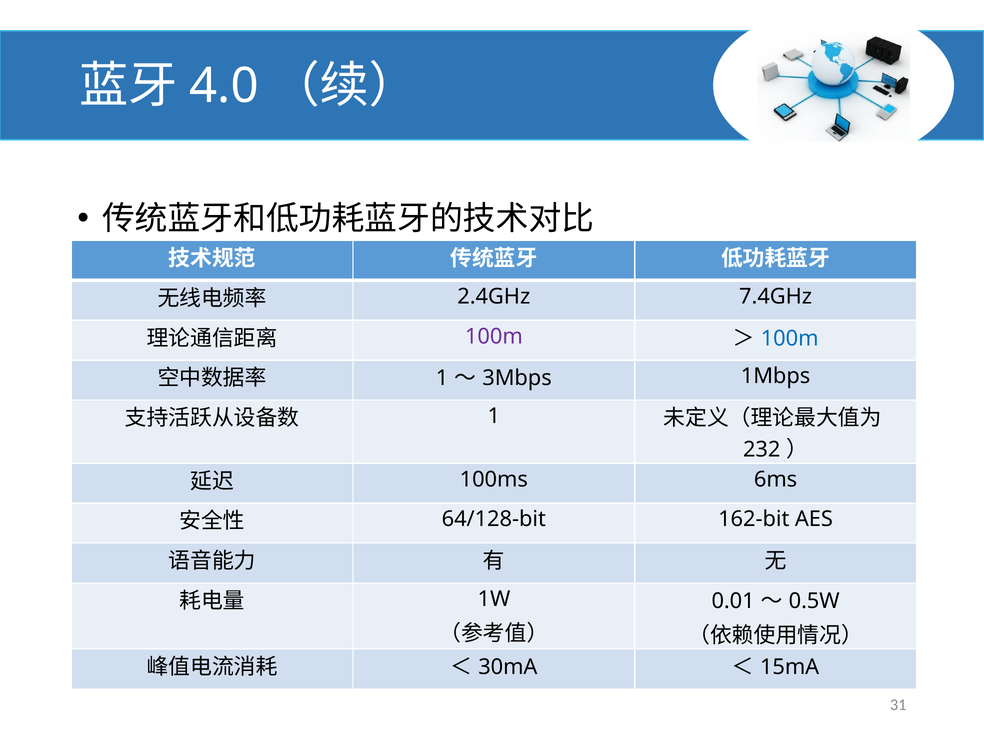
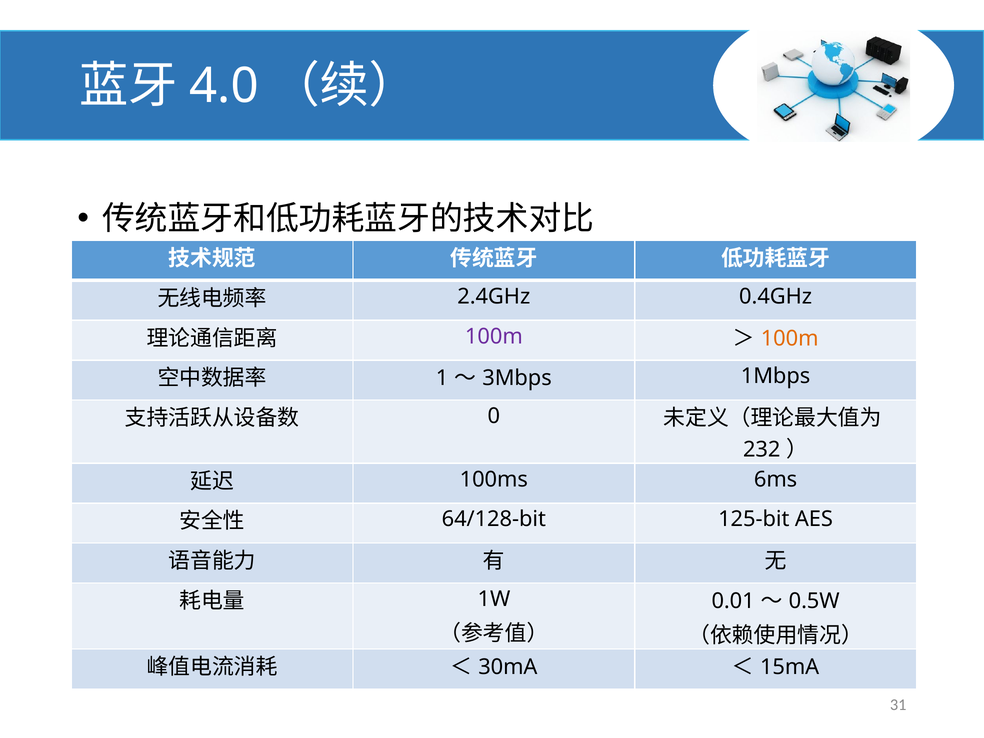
7.4GHz: 7.4GHz -> 0.4GHz
100m at (790, 338) colour: blue -> orange
1 at (494, 416): 1 -> 0
162-bit: 162-bit -> 125-bit
